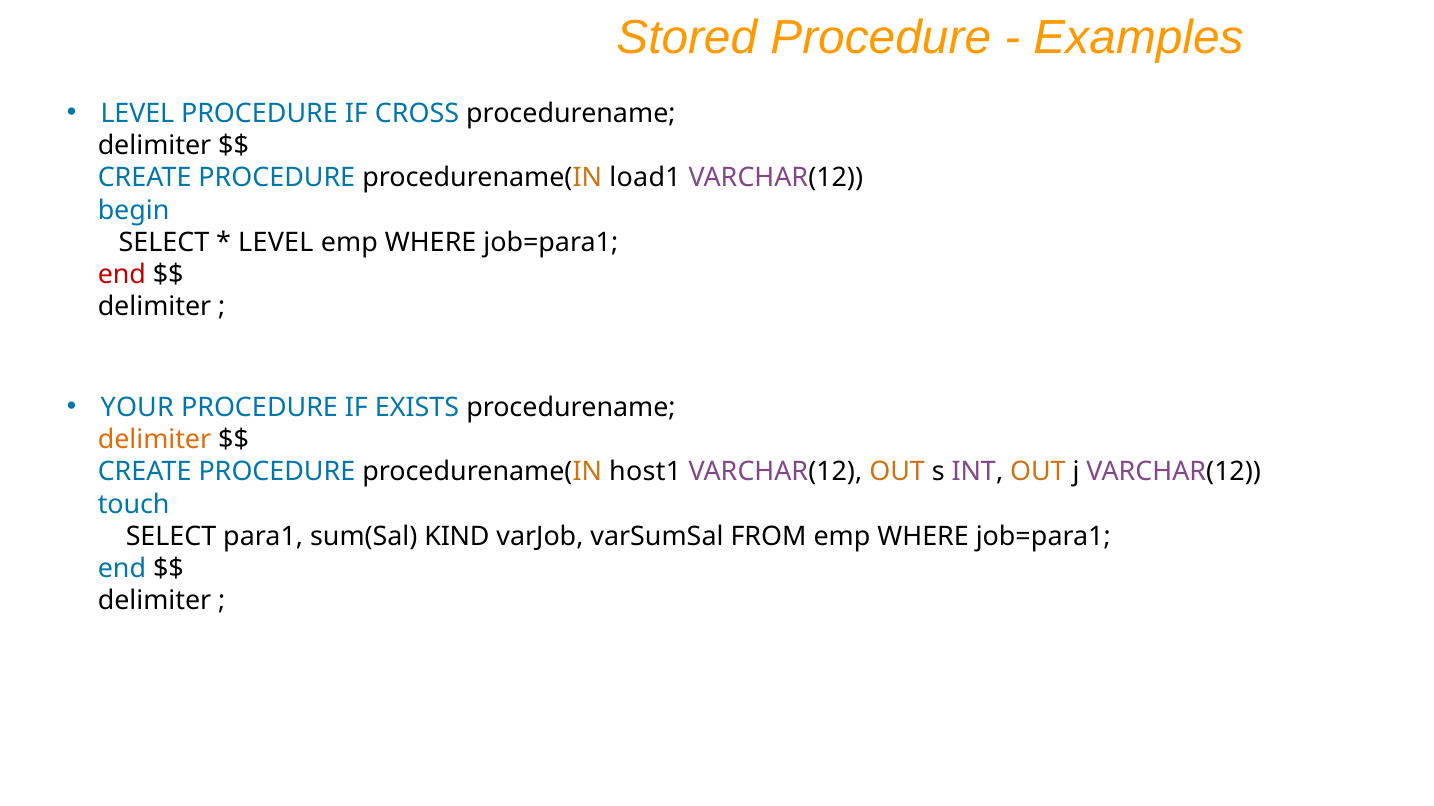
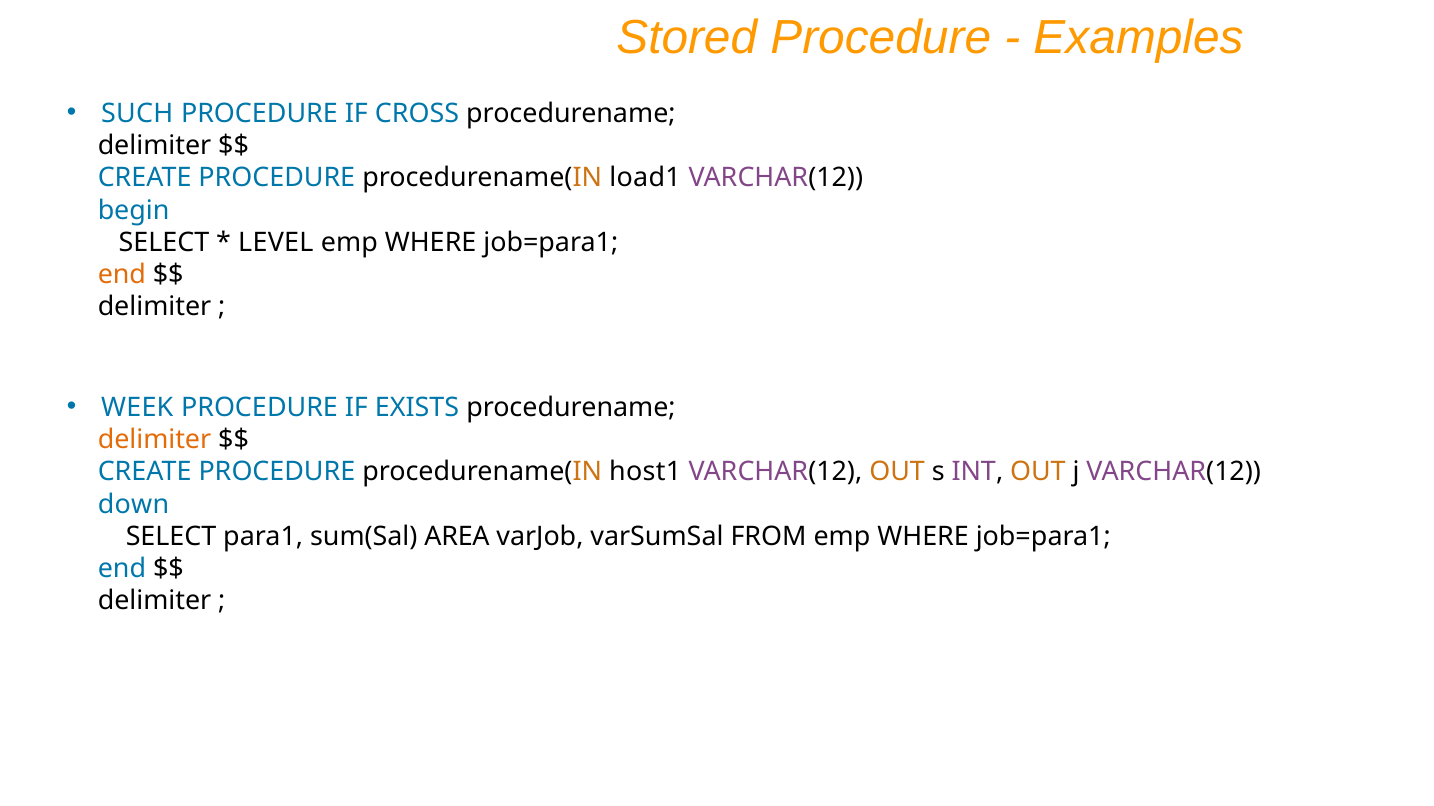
LEVEL at (137, 114): LEVEL -> SUCH
end at (122, 275) colour: red -> orange
YOUR: YOUR -> WEEK
touch: touch -> down
KIND: KIND -> AREA
